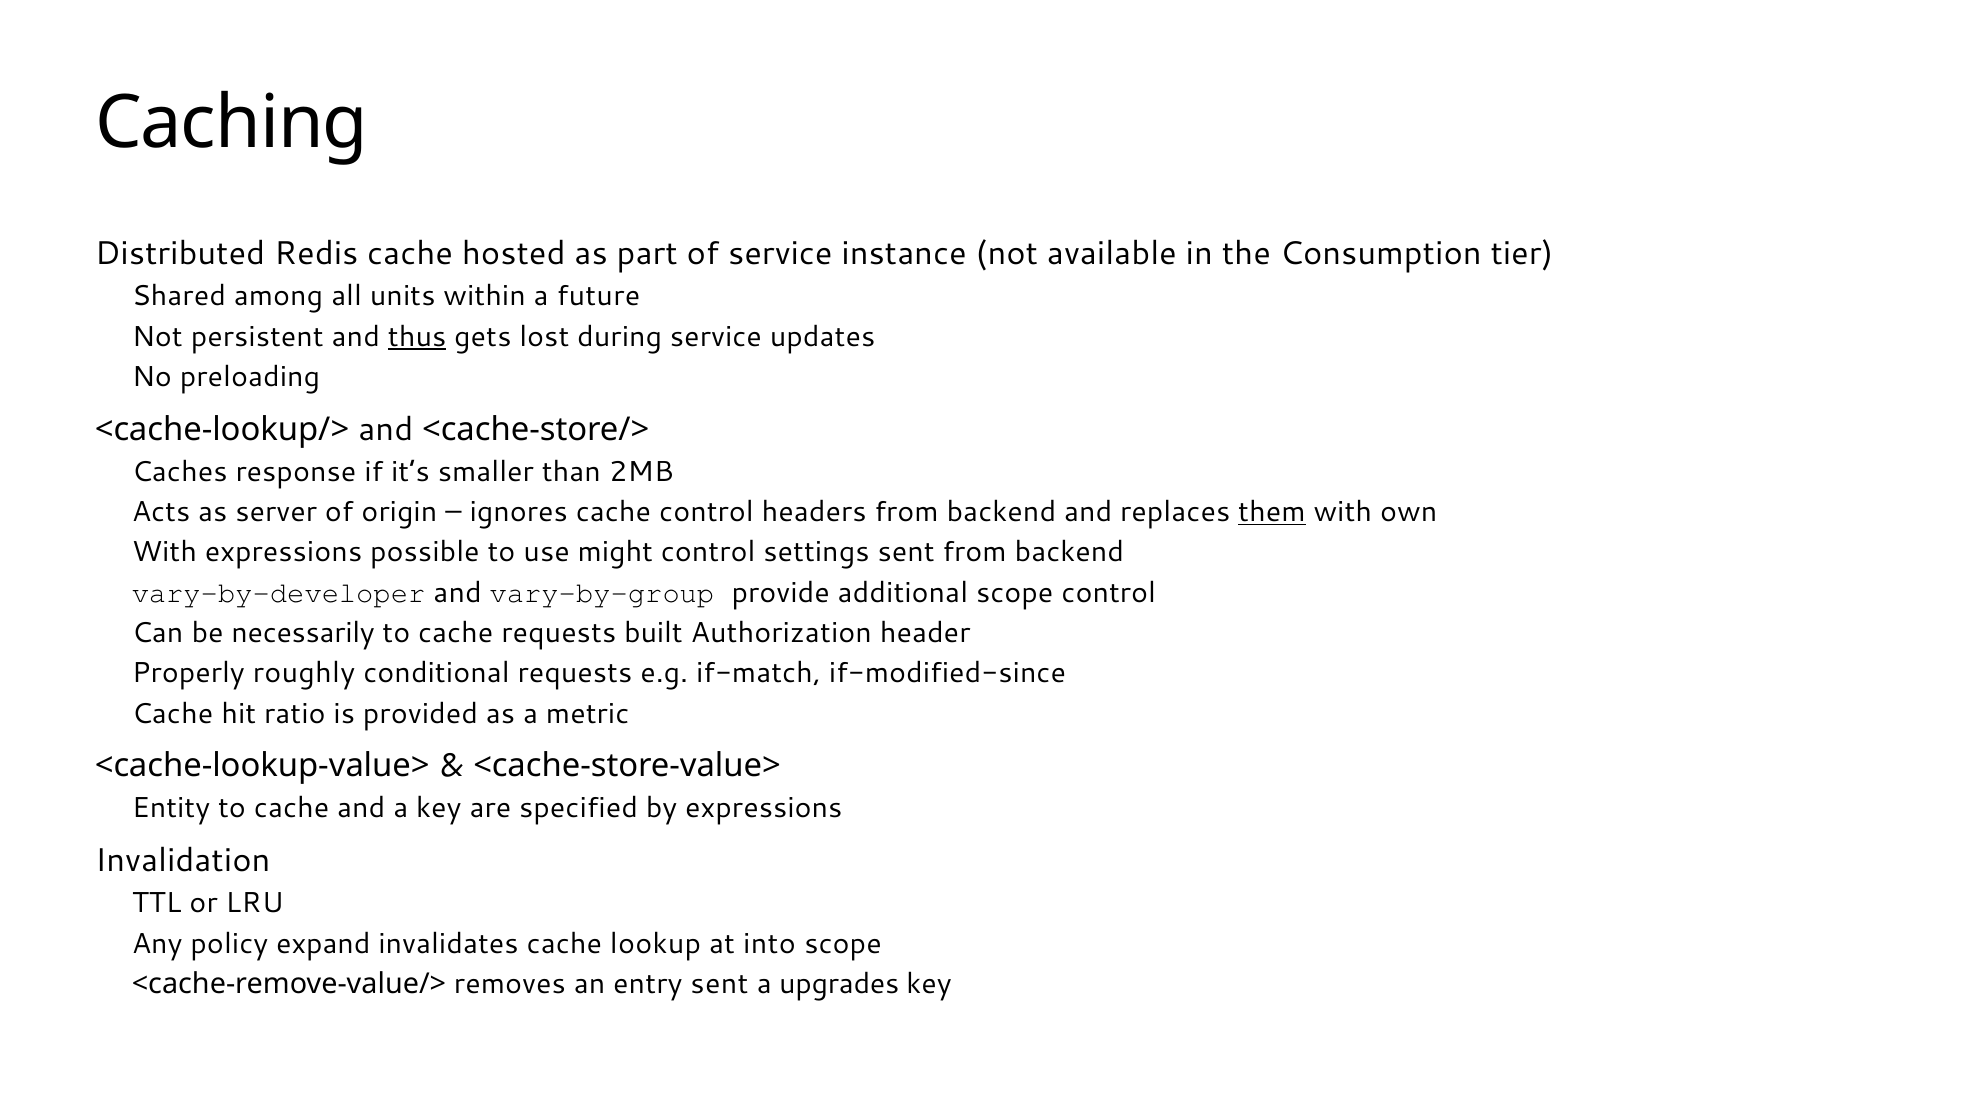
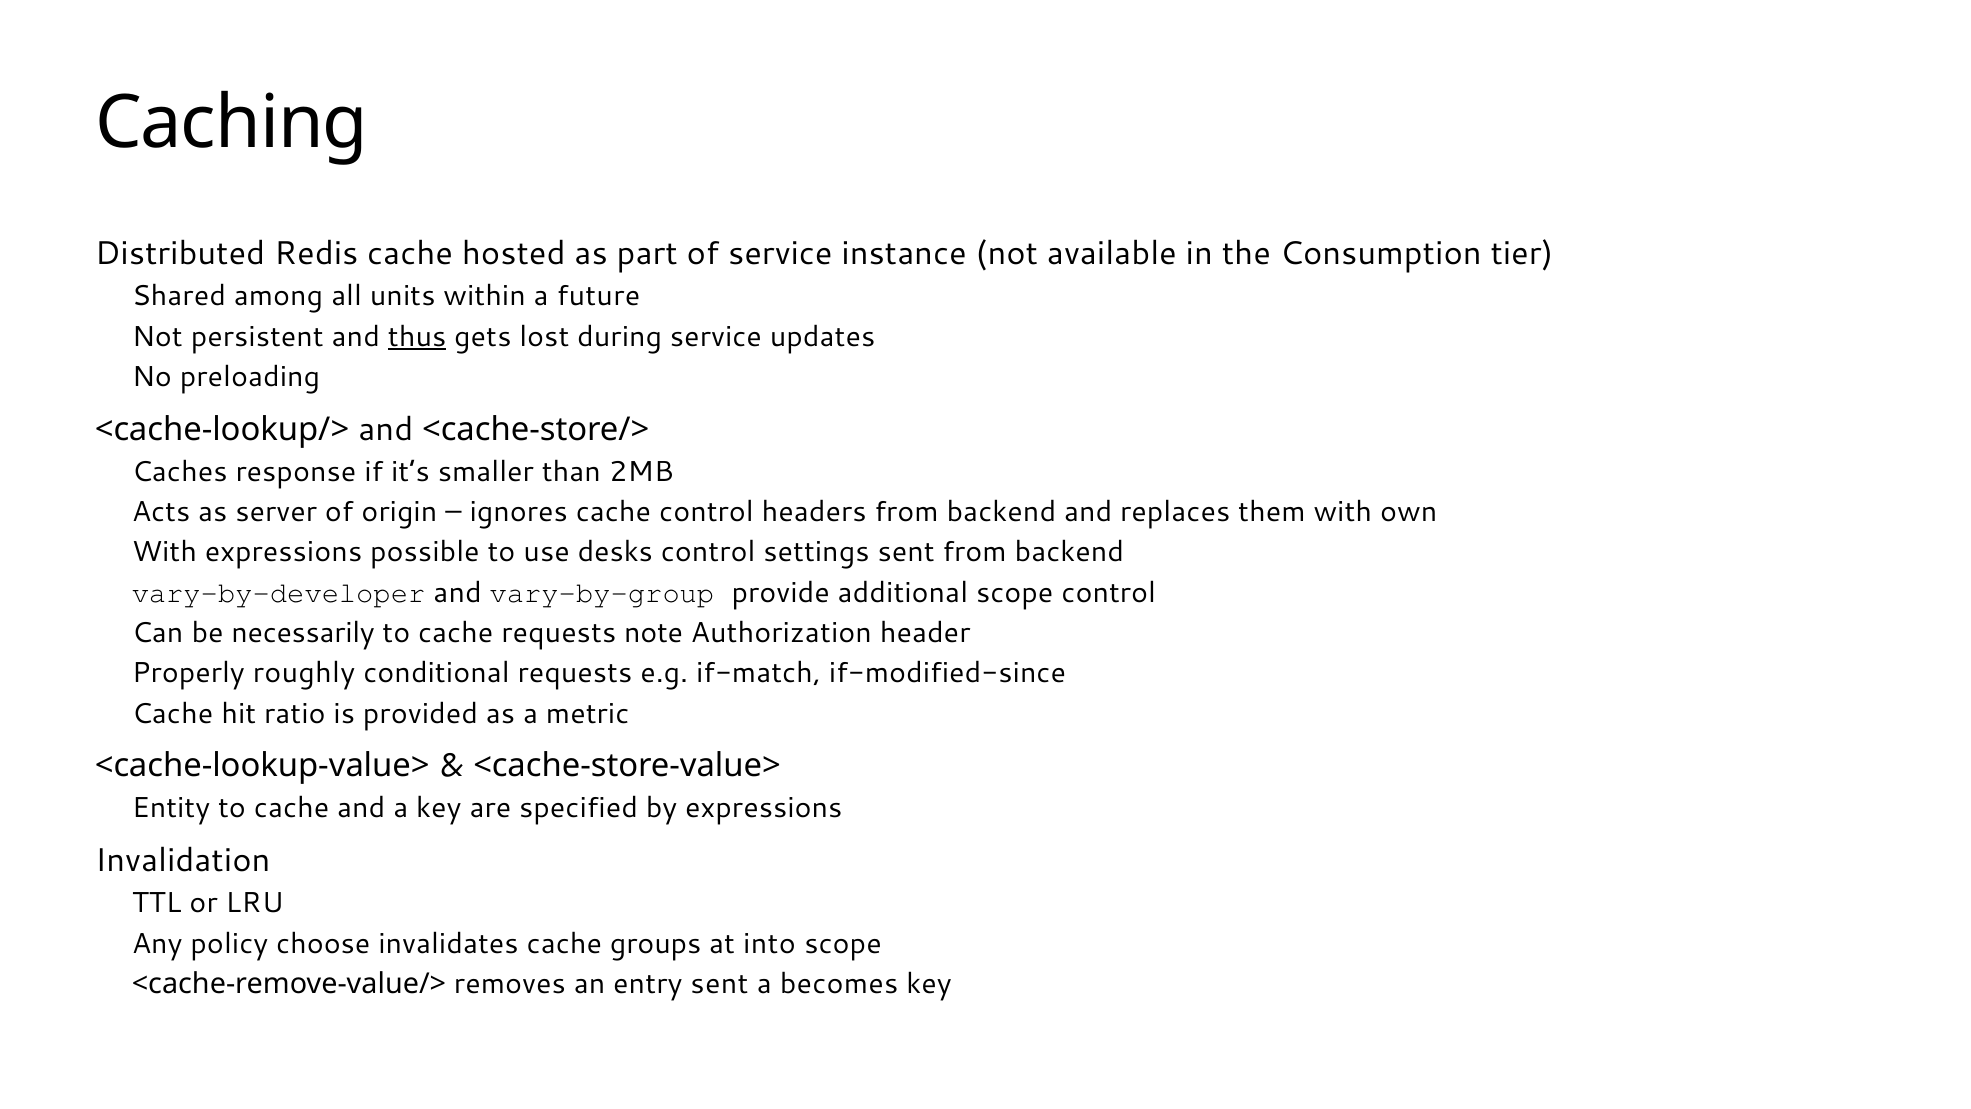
them underline: present -> none
might: might -> desks
built: built -> note
expand: expand -> choose
lookup: lookup -> groups
upgrades: upgrades -> becomes
